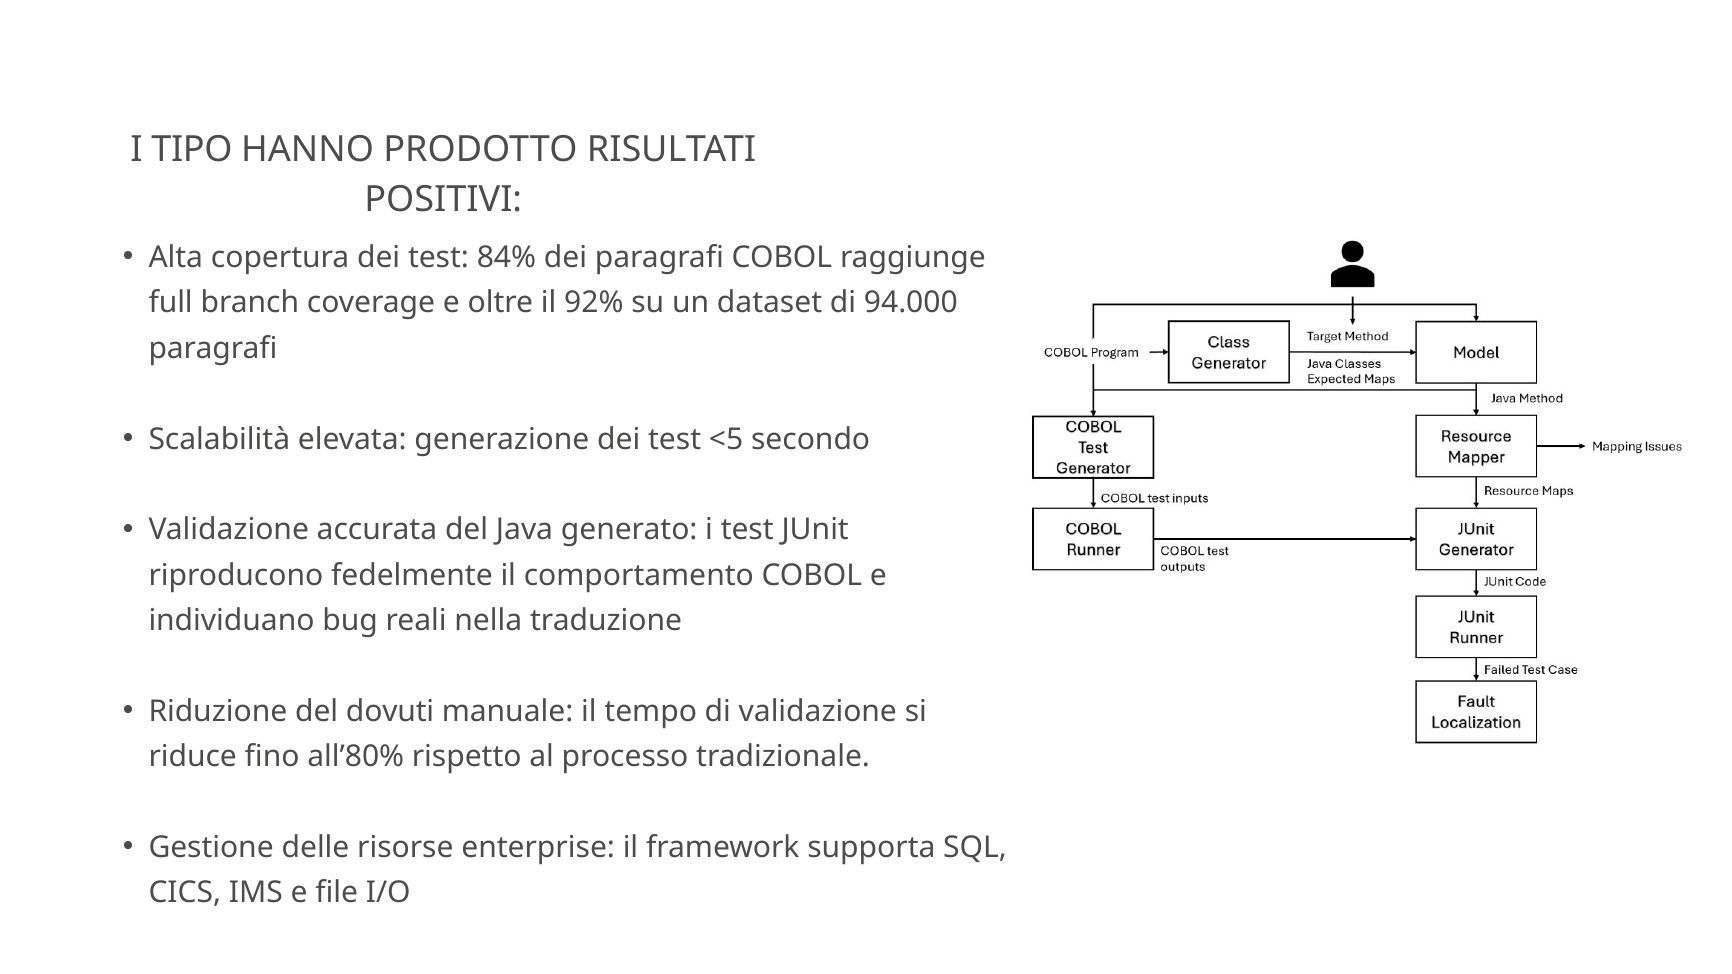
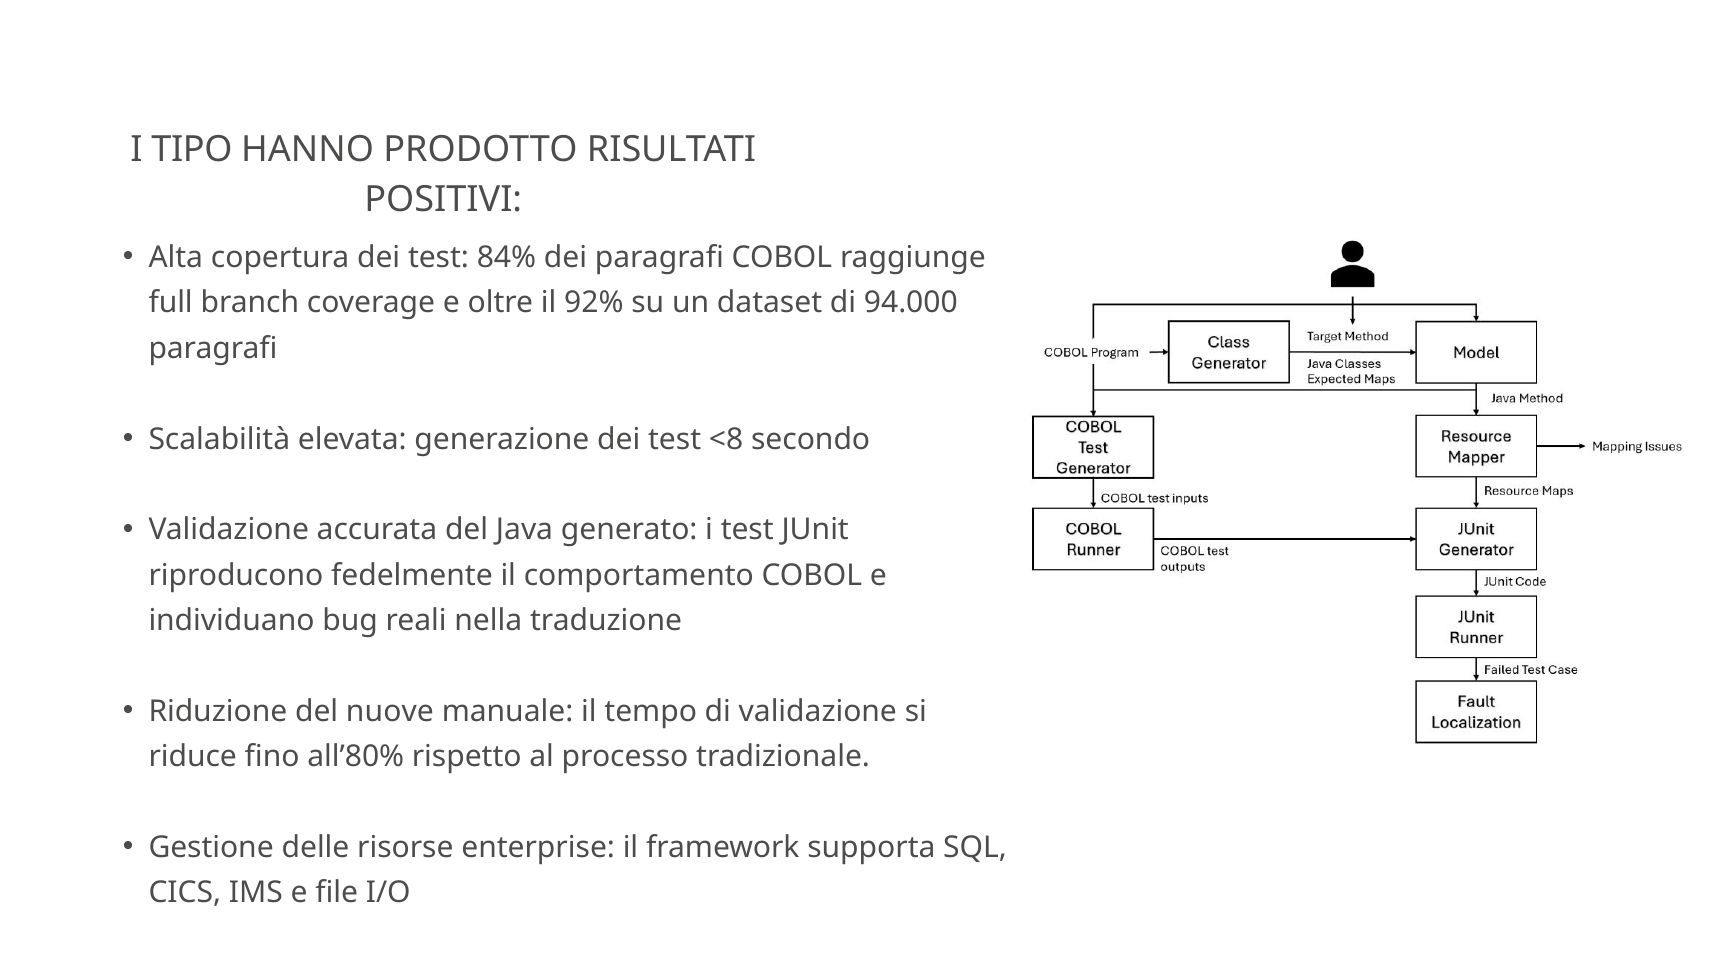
<5: <5 -> <8
dovuti: dovuti -> nuove
